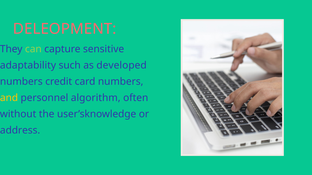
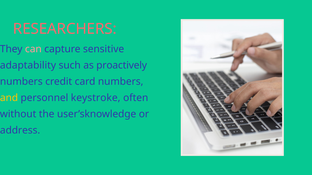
DELEOPMENT: DELEOPMENT -> RESEARCHERS
can colour: light green -> pink
developed: developed -> proactively
algorithm: algorithm -> keystroke
